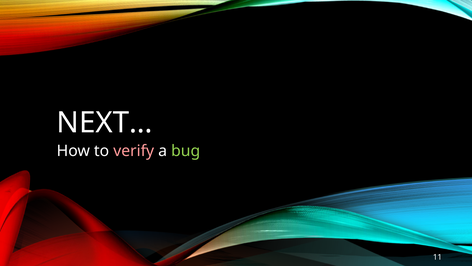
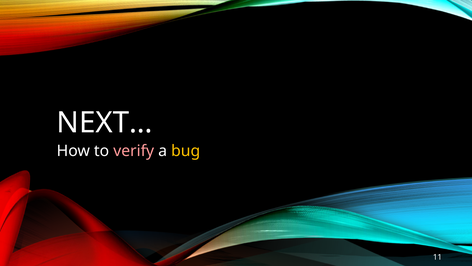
bug colour: light green -> yellow
